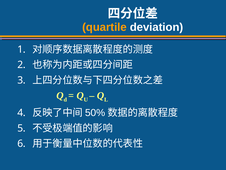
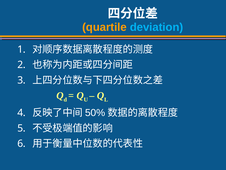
deviation colour: white -> light blue
